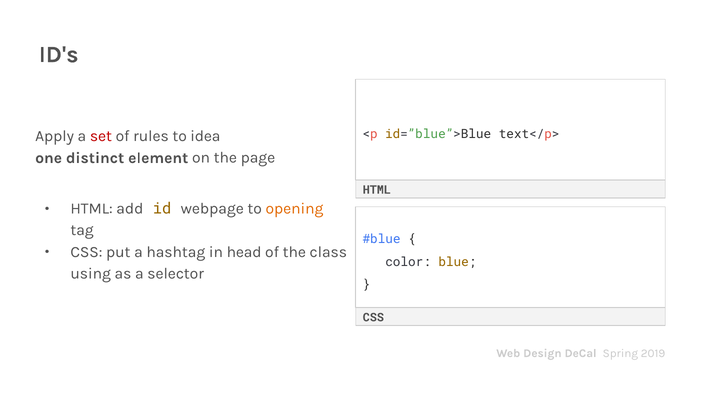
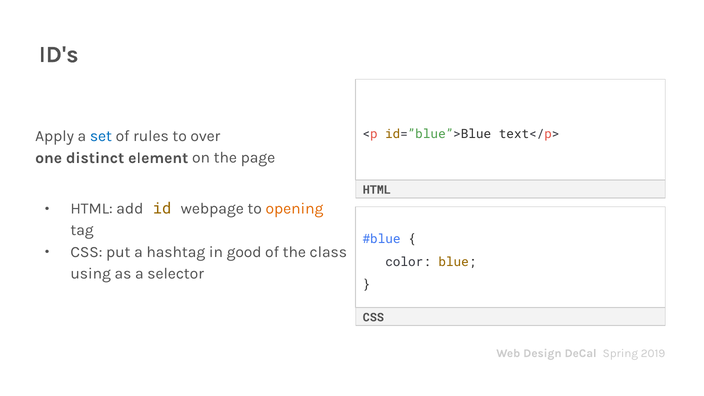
set colour: red -> blue
idea: idea -> over
head: head -> good
